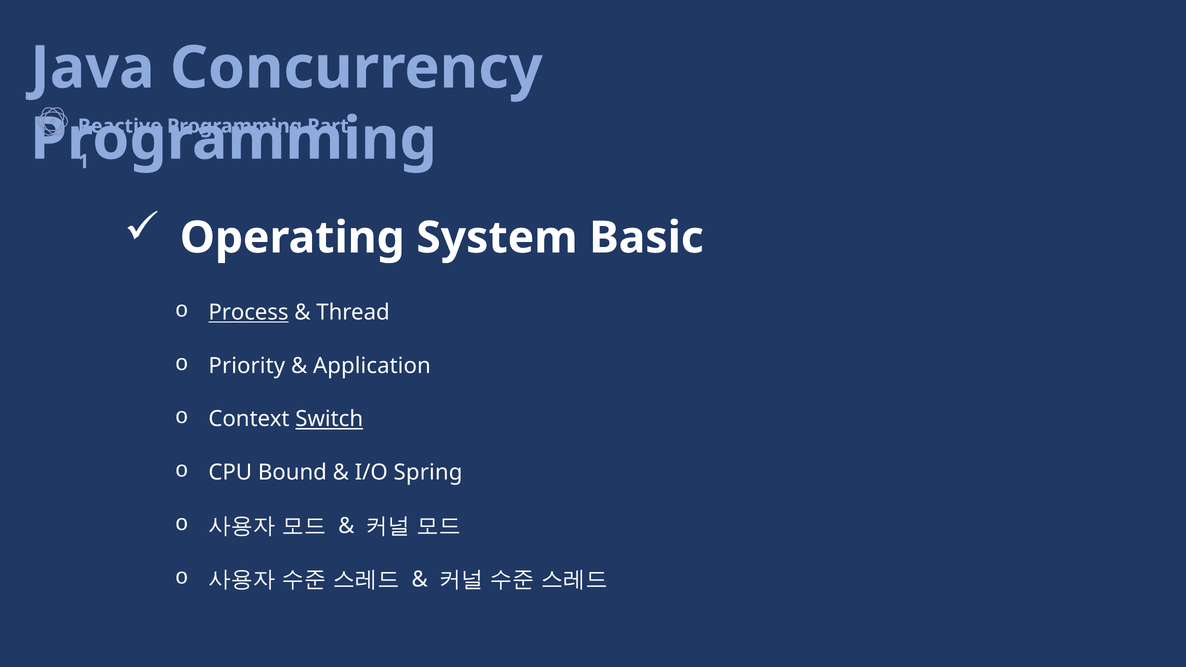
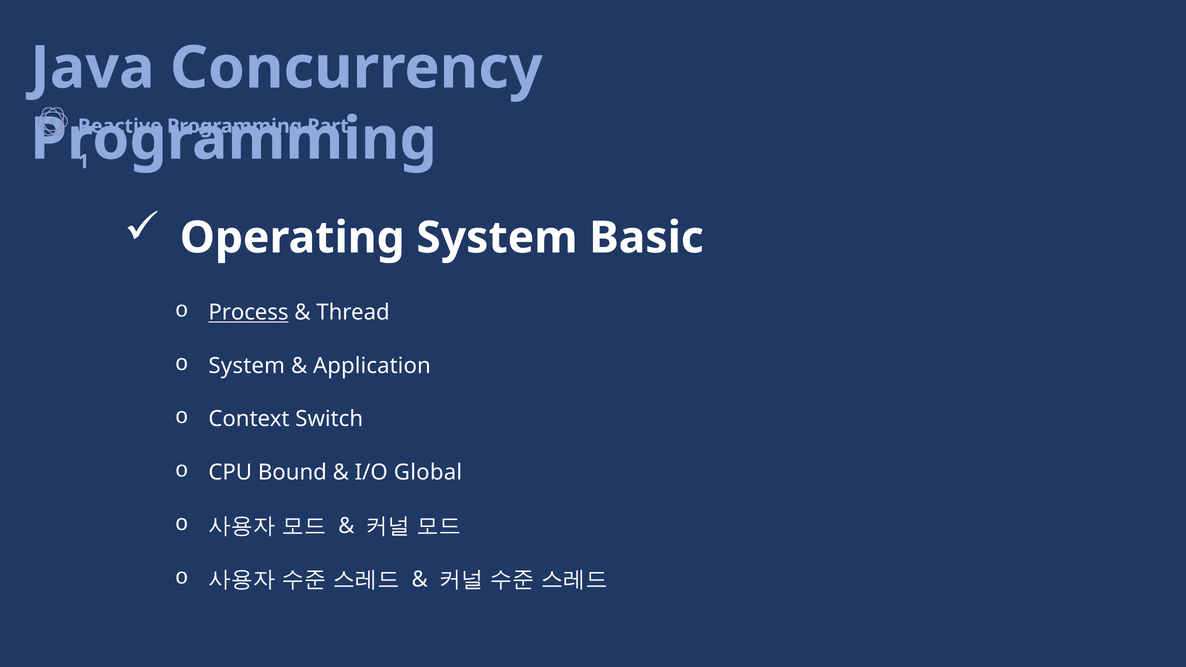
Priority at (247, 366): Priority -> System
Switch underline: present -> none
Spring: Spring -> Global
